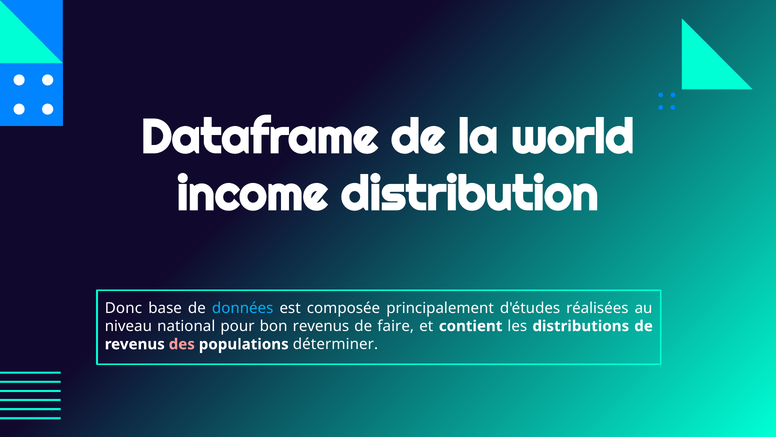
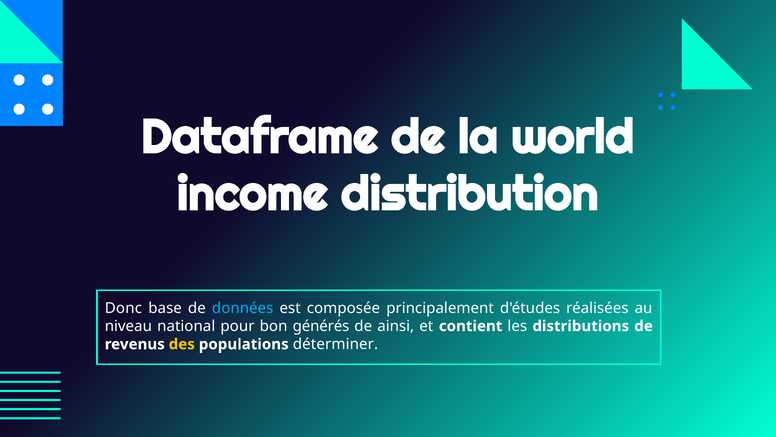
bon revenus: revenus -> générés
faire: faire -> ainsi
des colour: pink -> yellow
